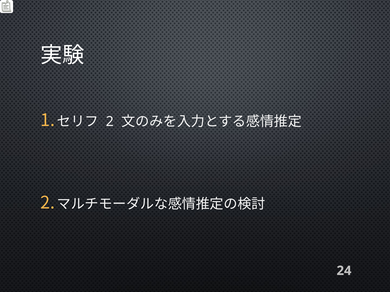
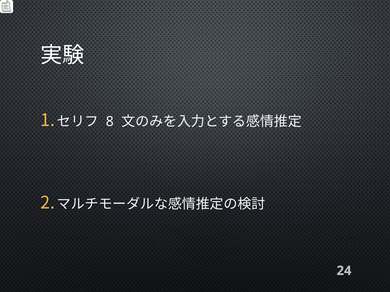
2 at (110, 122): 2 -> 8
